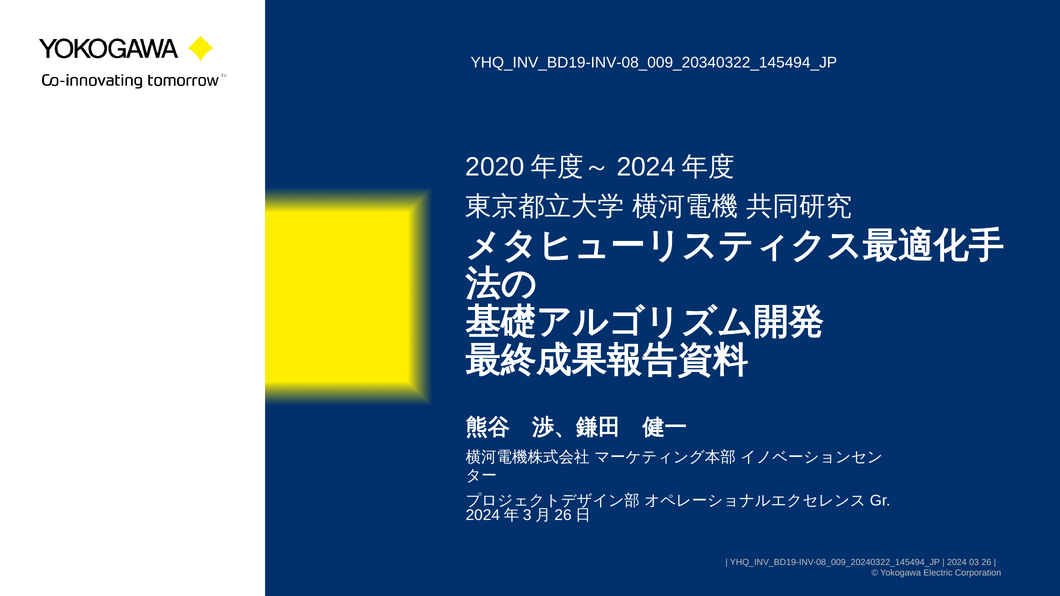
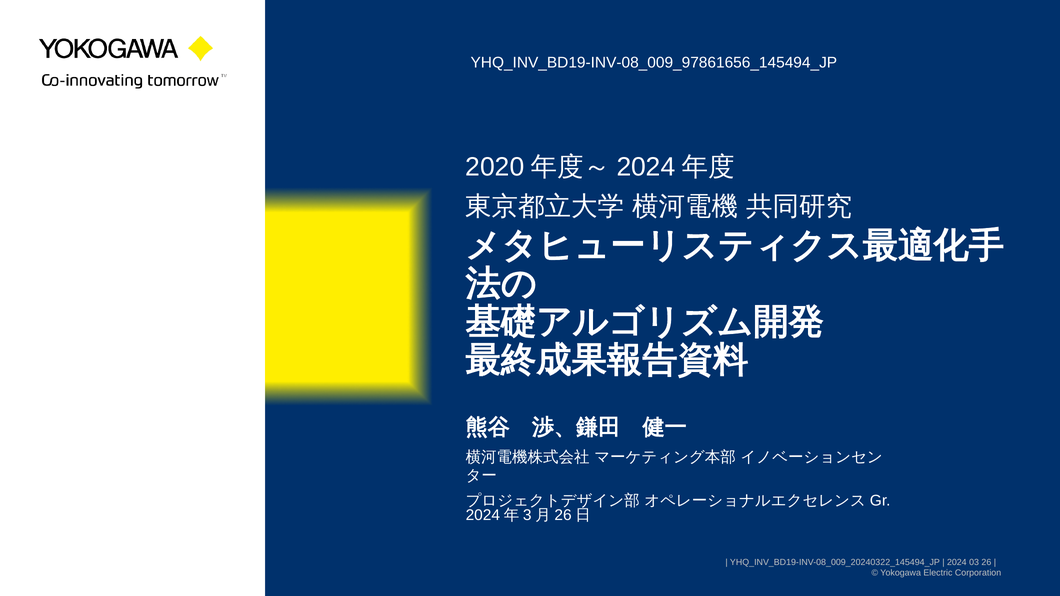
YHQ_INV_BD19-INV-08_009_20340322_145494_JP: YHQ_INV_BD19-INV-08_009_20340322_145494_JP -> YHQ_INV_BD19-INV-08_009_97861656_145494_JP
